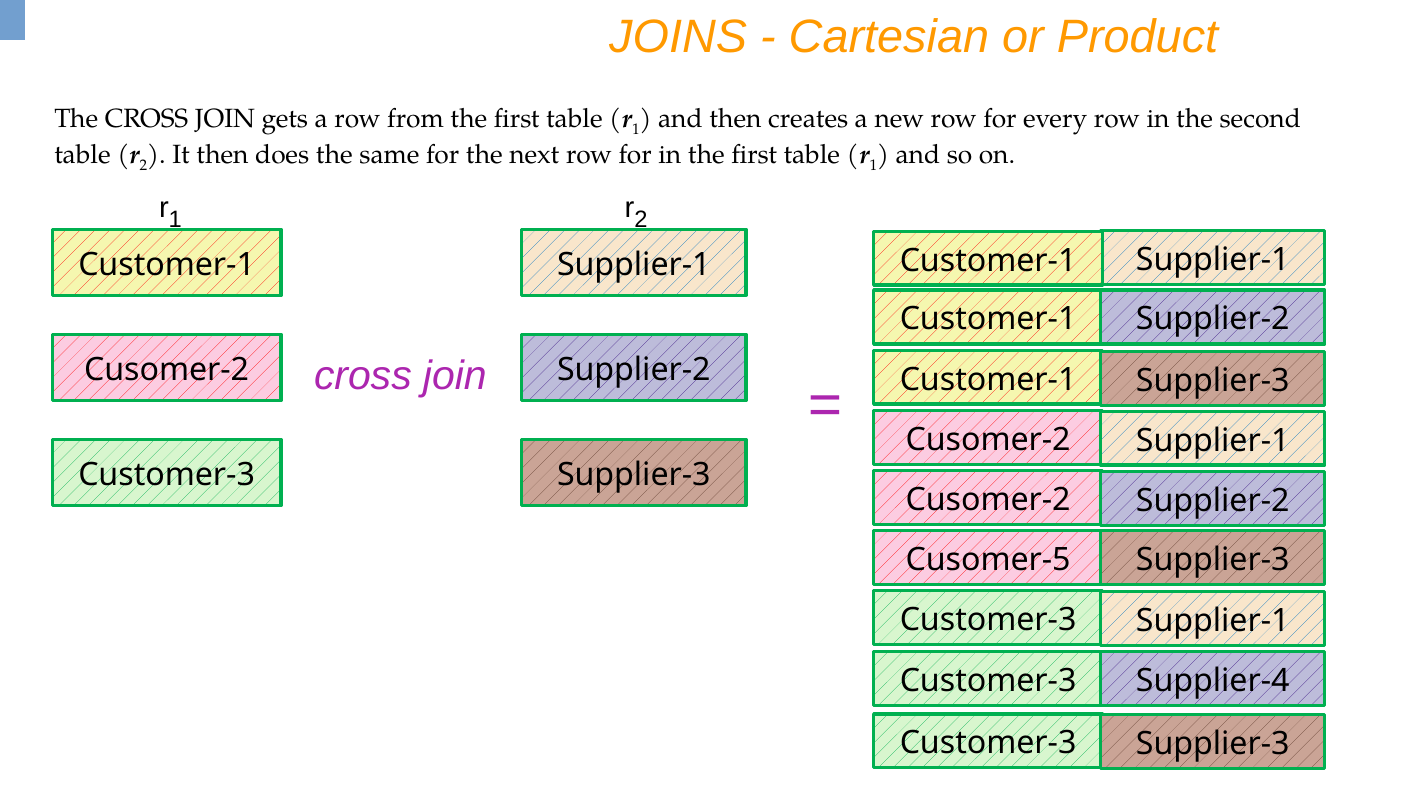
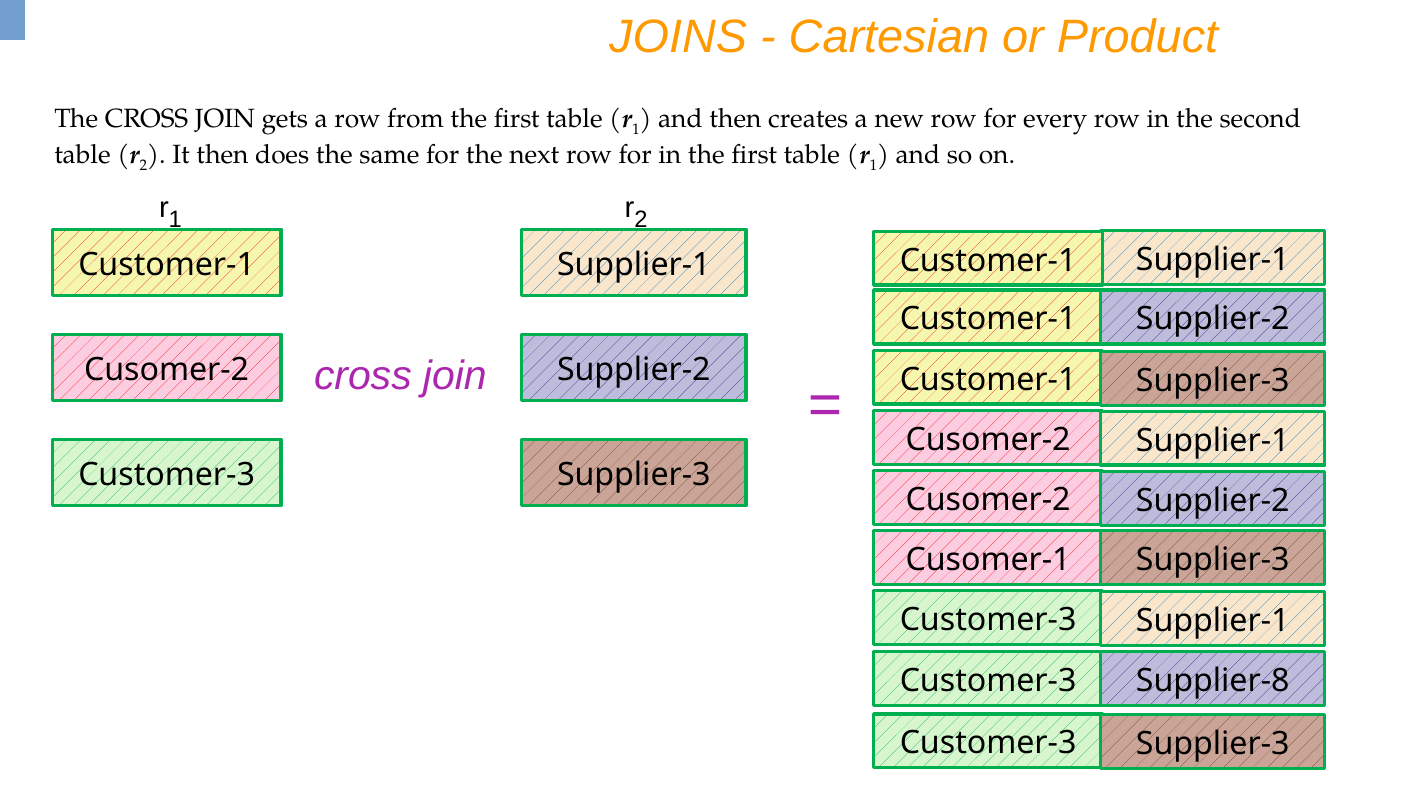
Cusomer-5: Cusomer-5 -> Cusomer-1
Supplier-4: Supplier-4 -> Supplier-8
